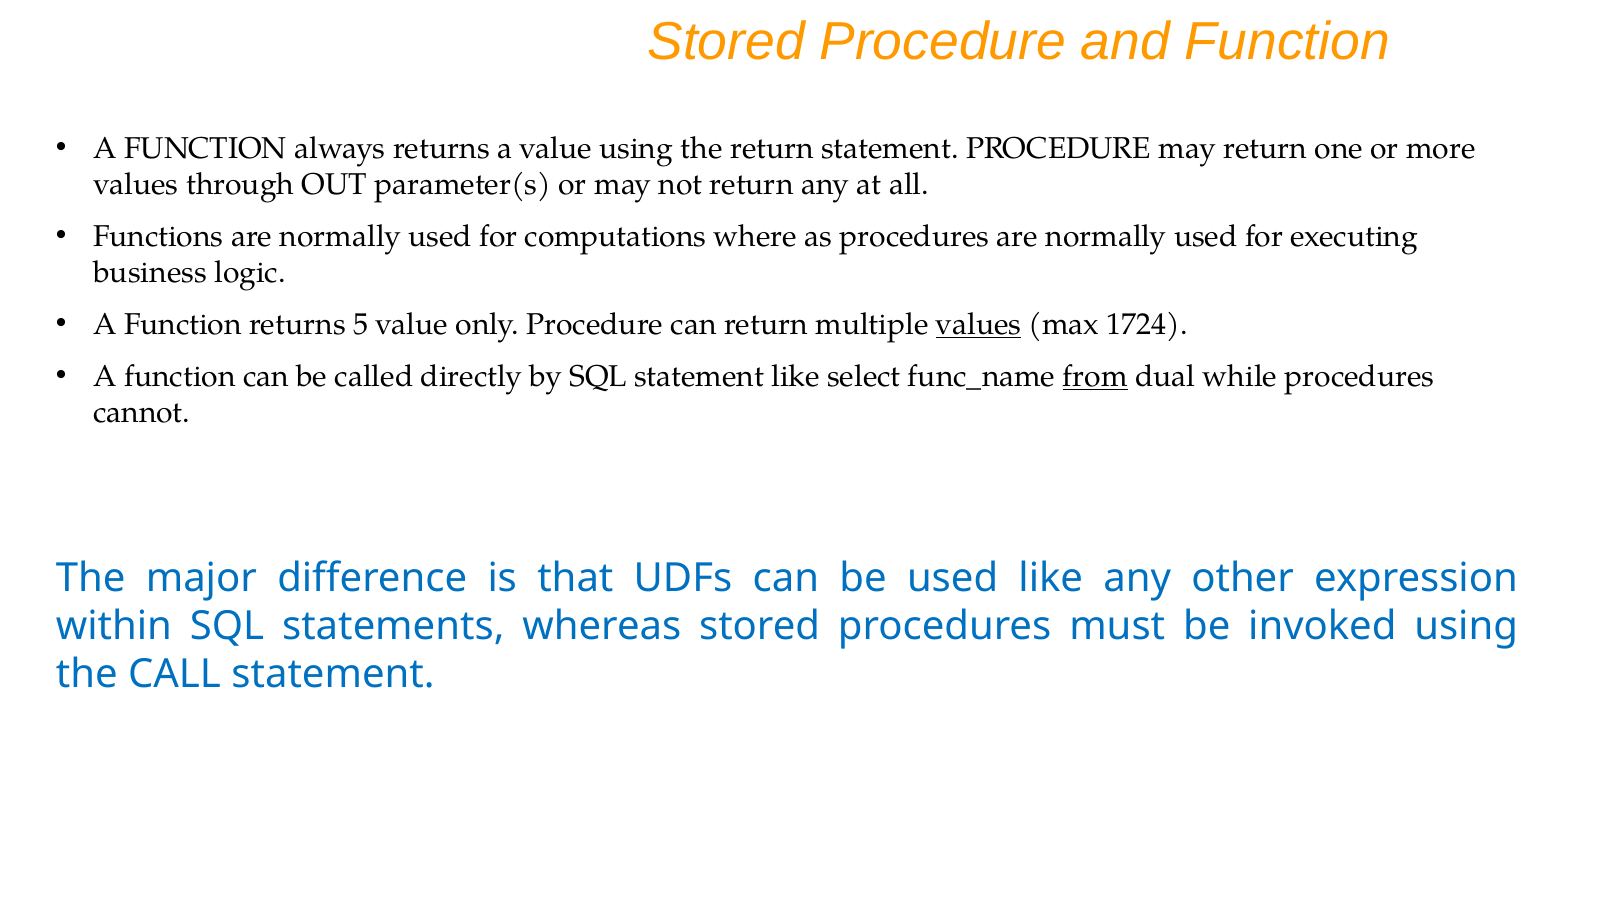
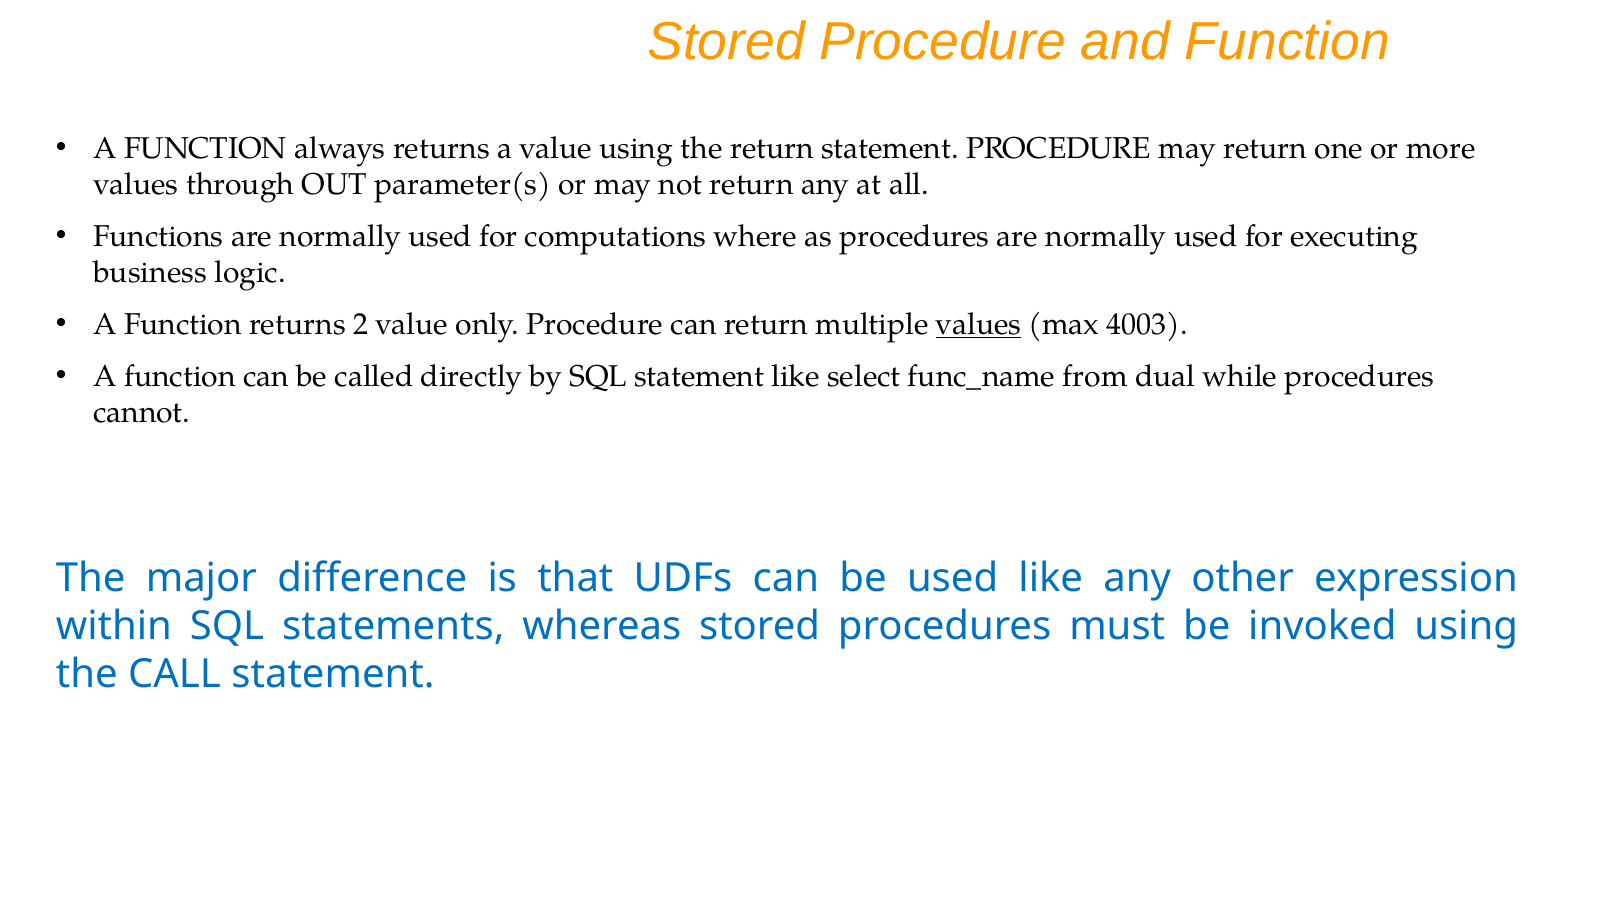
5: 5 -> 2
1724: 1724 -> 4003
from underline: present -> none
